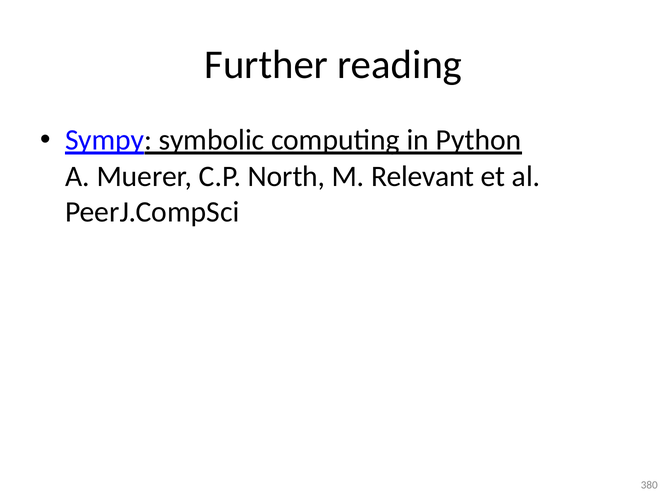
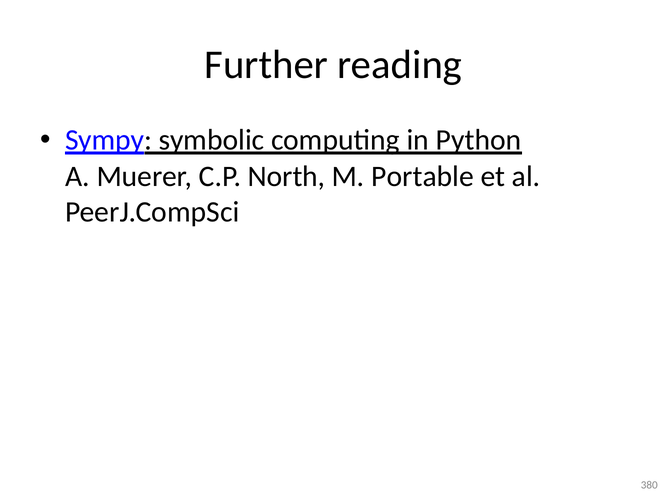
Relevant: Relevant -> Portable
